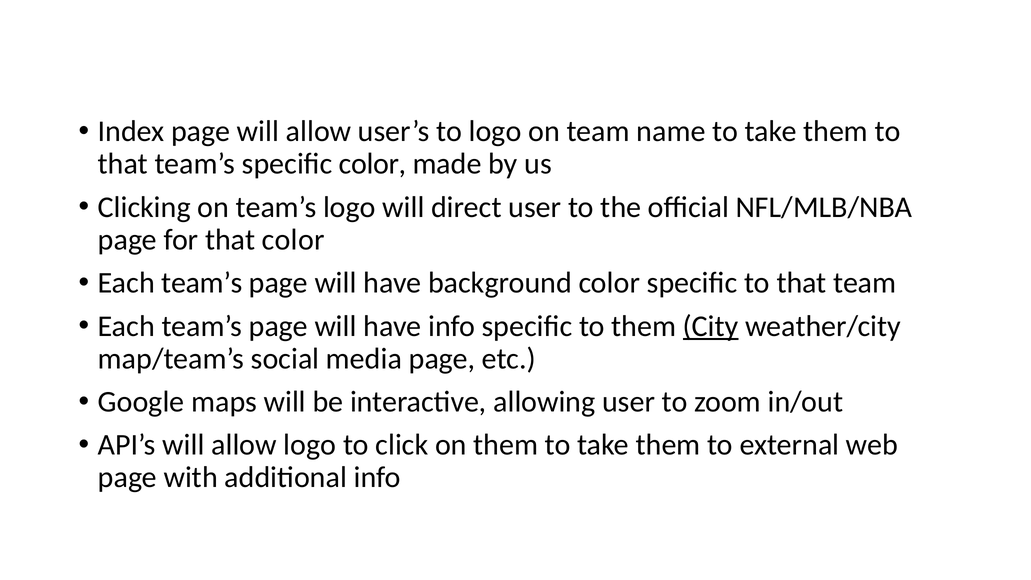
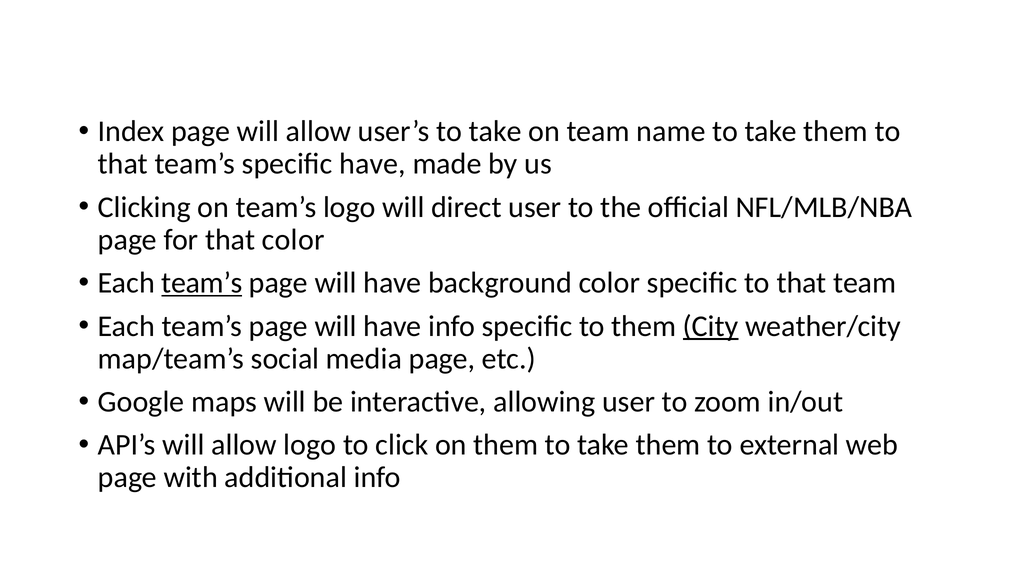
user’s to logo: logo -> take
specific color: color -> have
team’s at (202, 283) underline: none -> present
